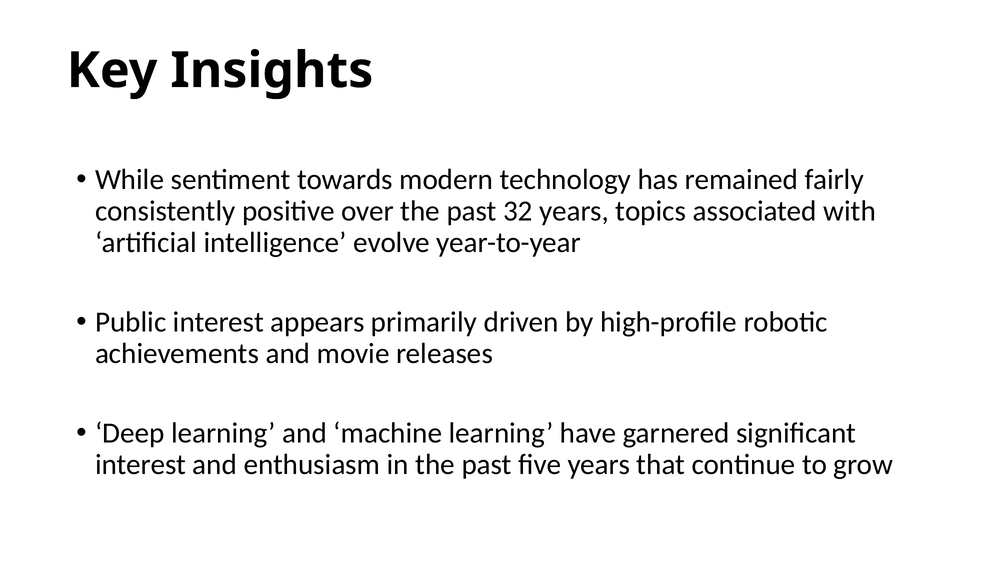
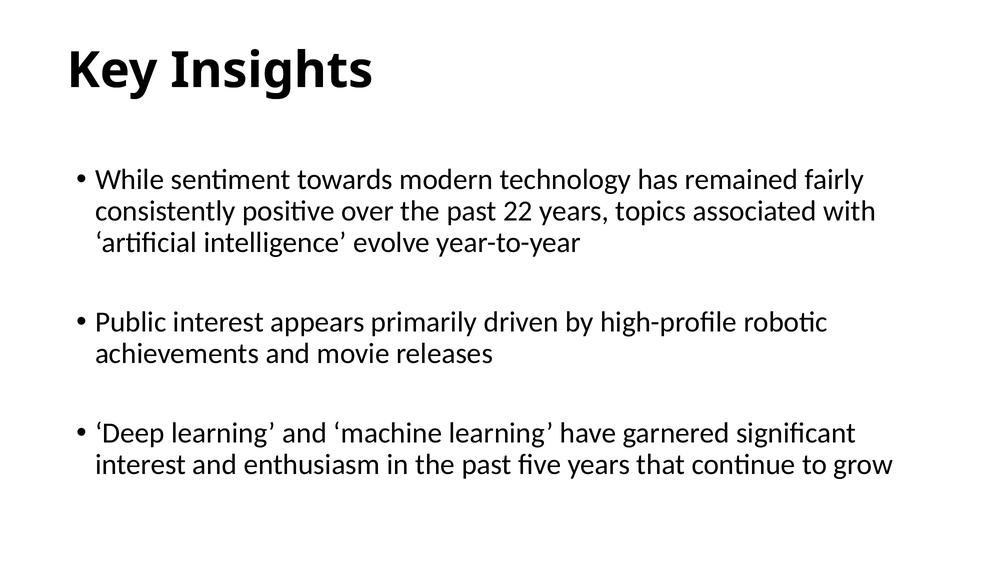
32: 32 -> 22
